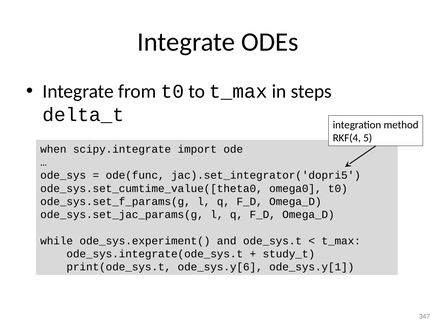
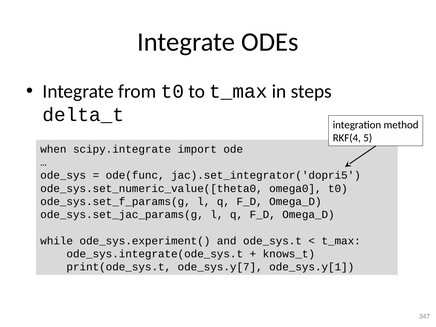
ode_sys.set_cumtime_value([theta0: ode_sys.set_cumtime_value([theta0 -> ode_sys.set_numeric_value([theta0
study_t: study_t -> knows_t
ode_sys.y[6: ode_sys.y[6 -> ode_sys.y[7
